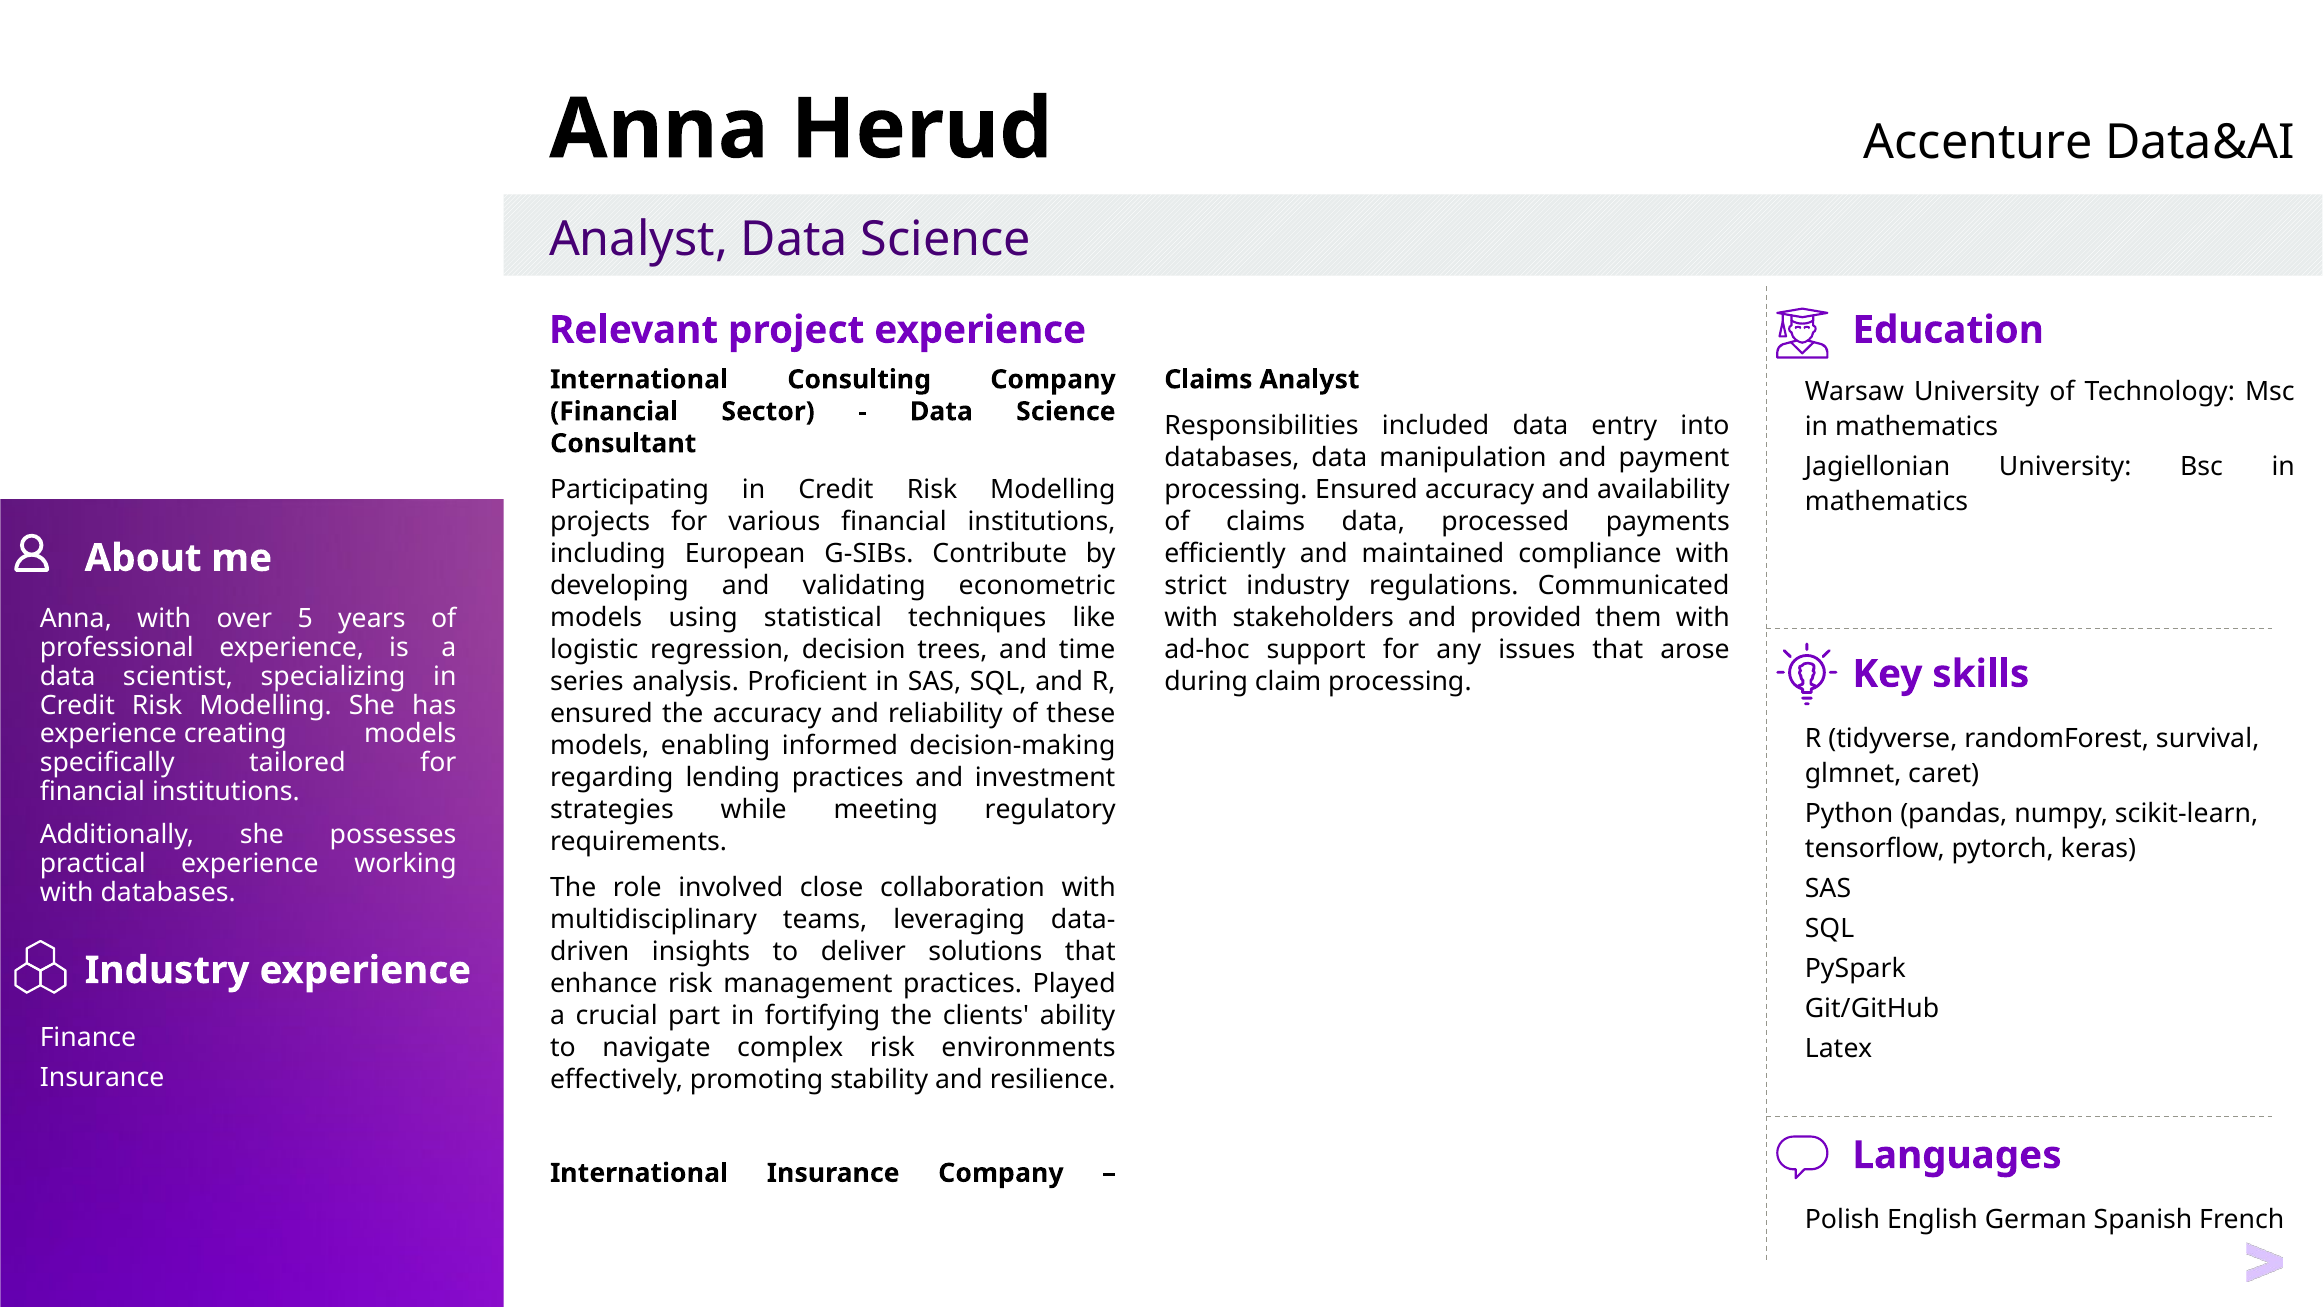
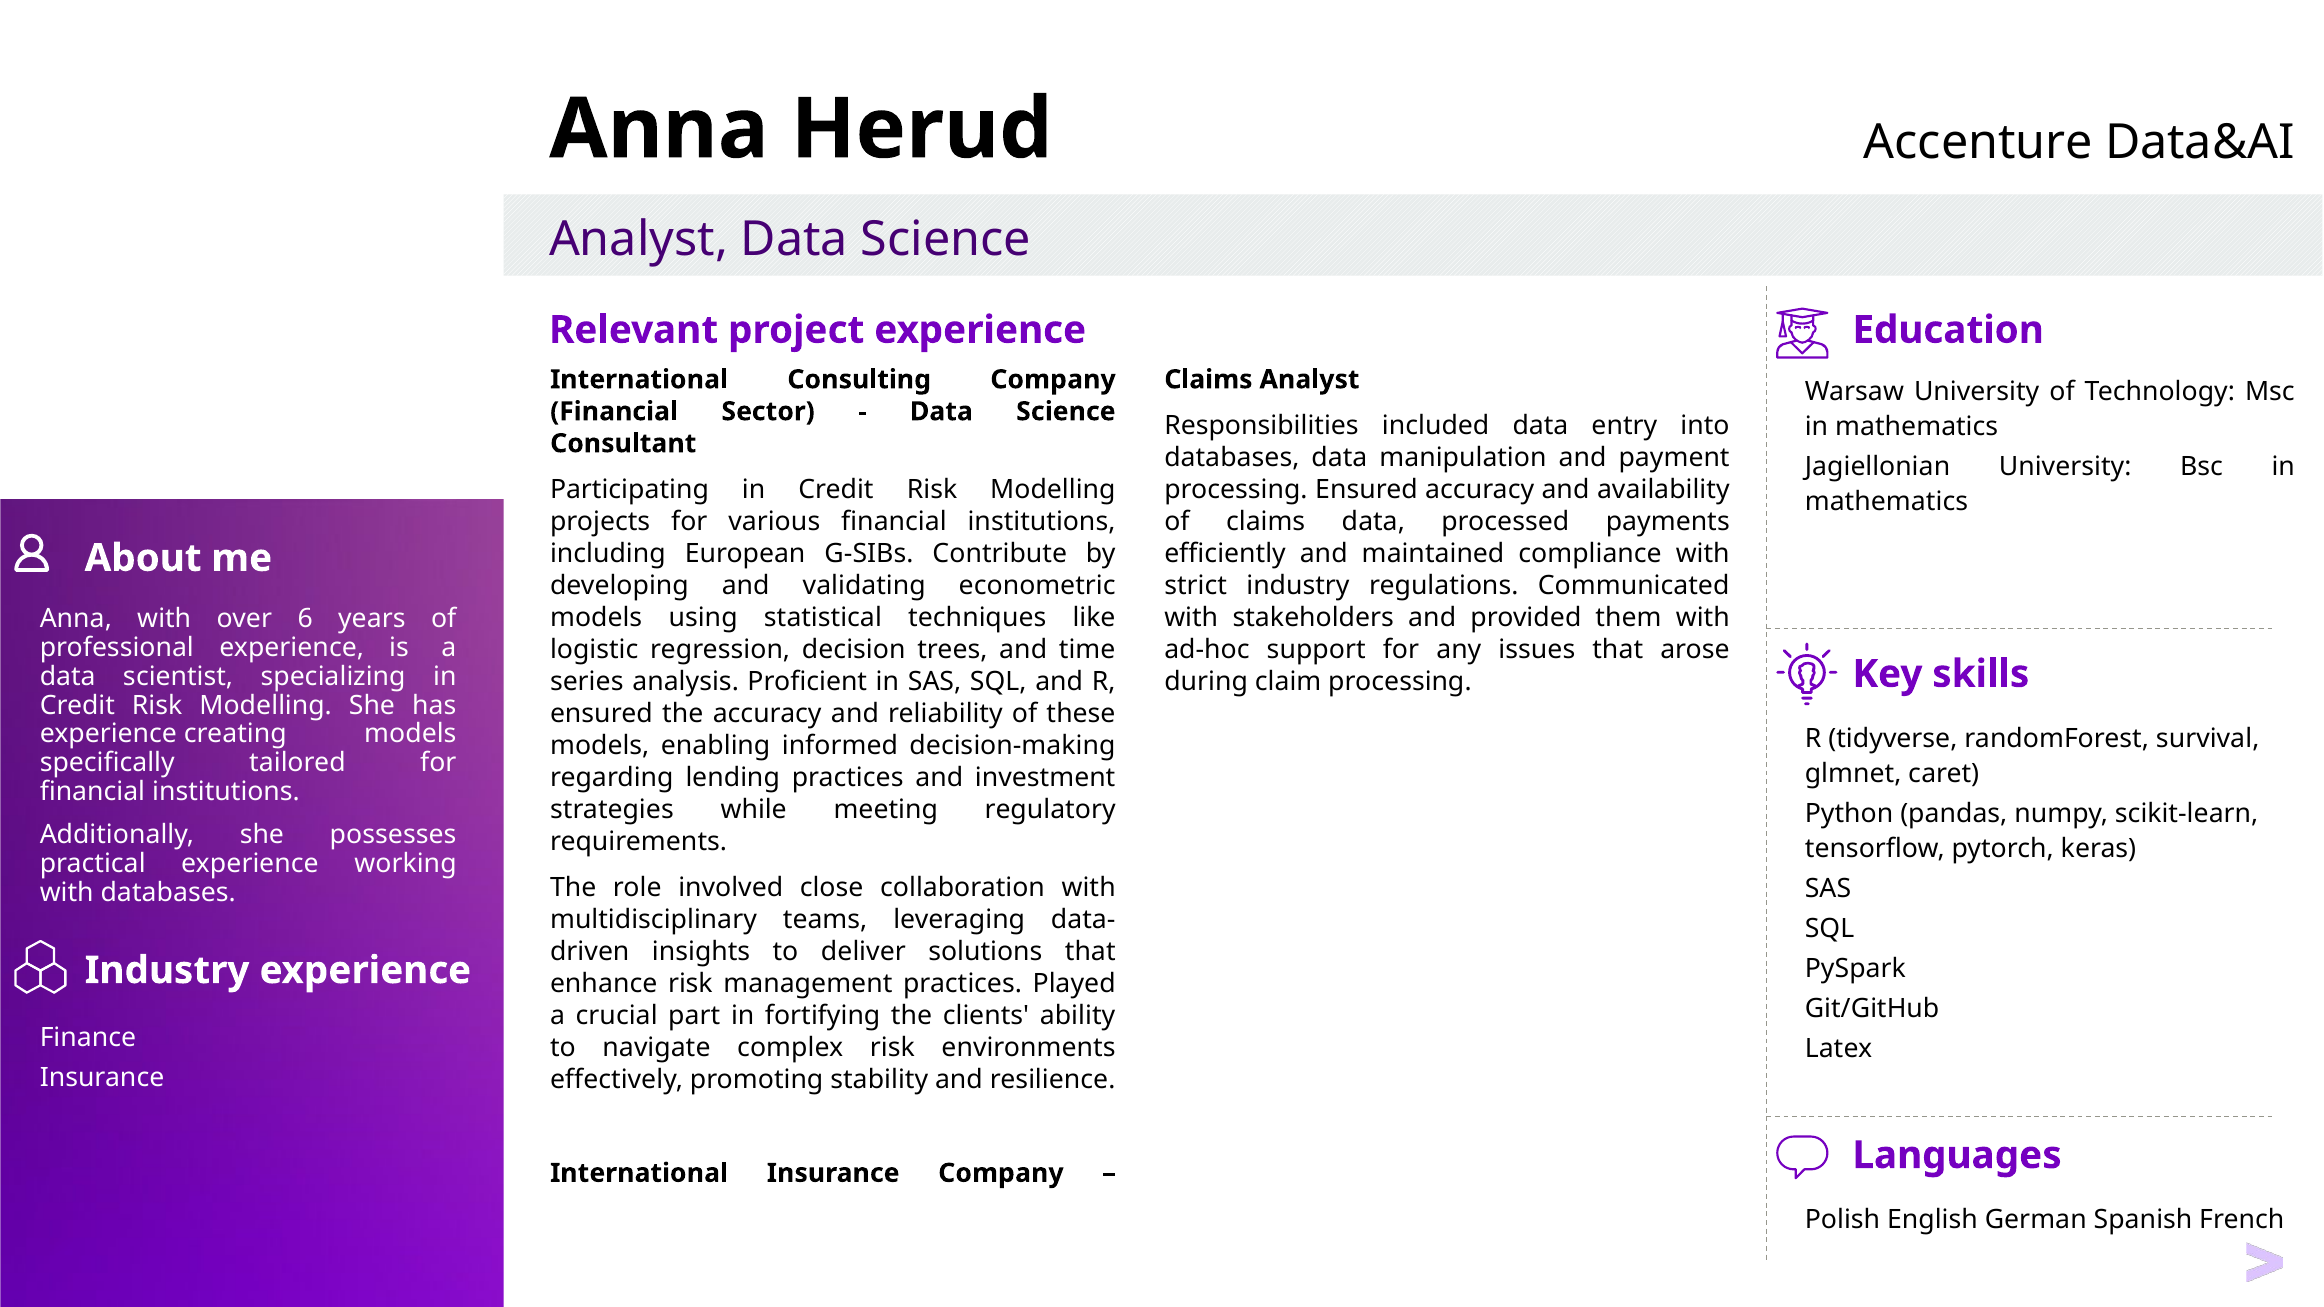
5: 5 -> 6
